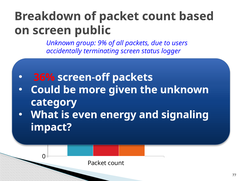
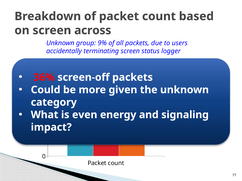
public: public -> across
